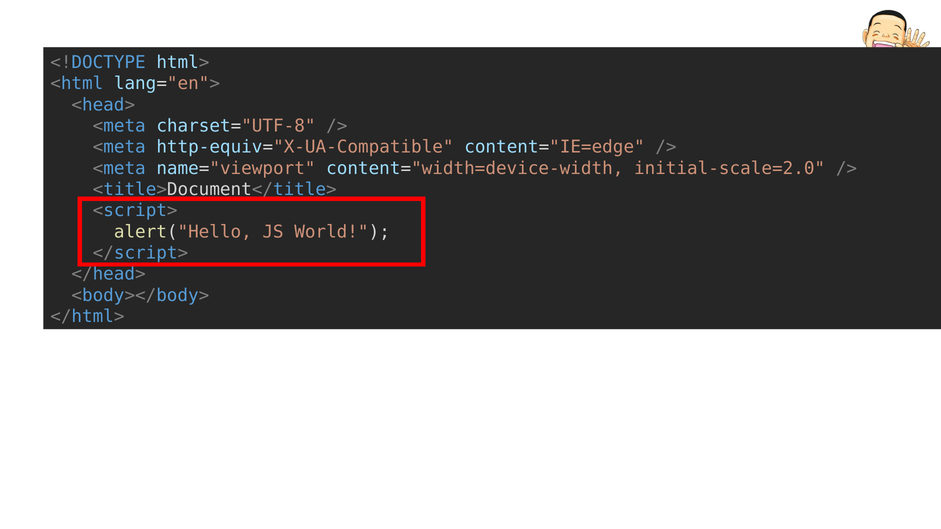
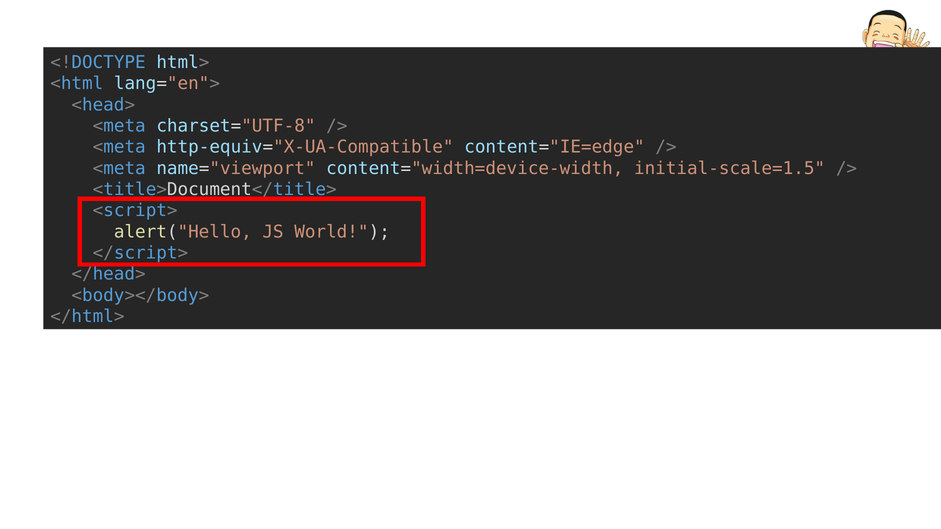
initial-scale=2.0: initial-scale=2.0 -> initial-scale=1.5
